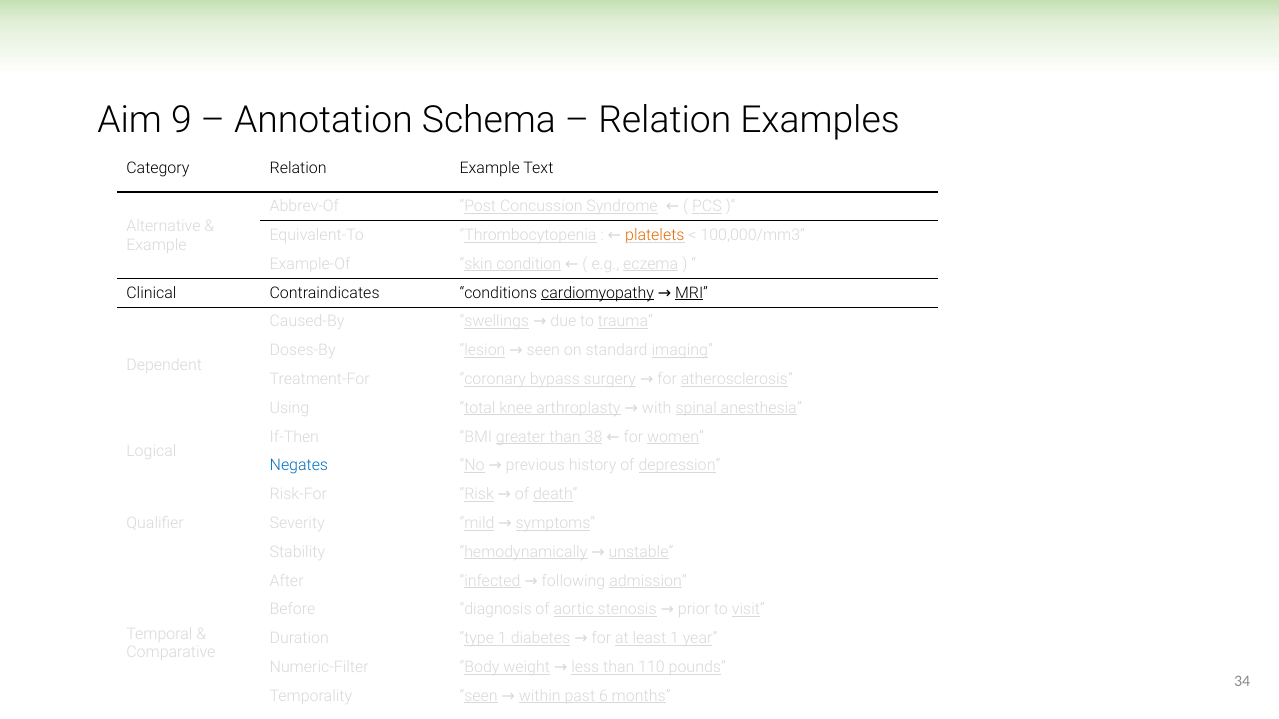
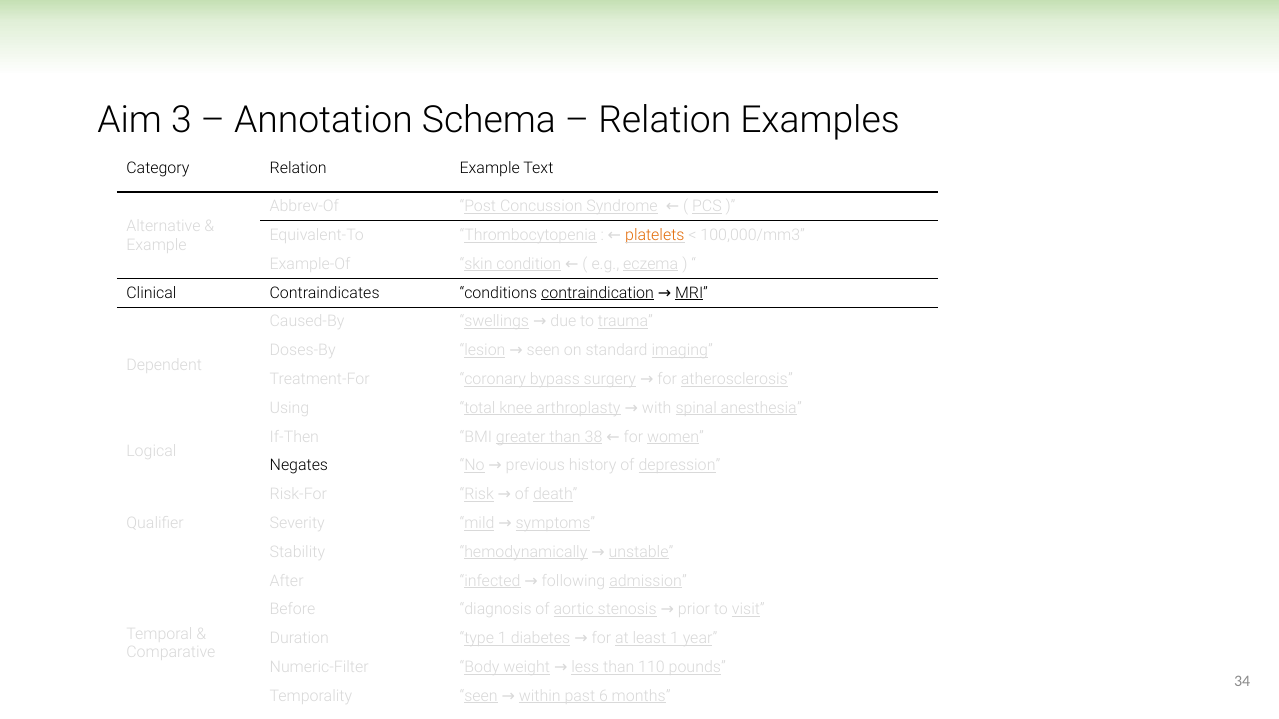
9: 9 -> 3
cardiomyopathy: cardiomyopathy -> contraindication
Negates colour: blue -> black
